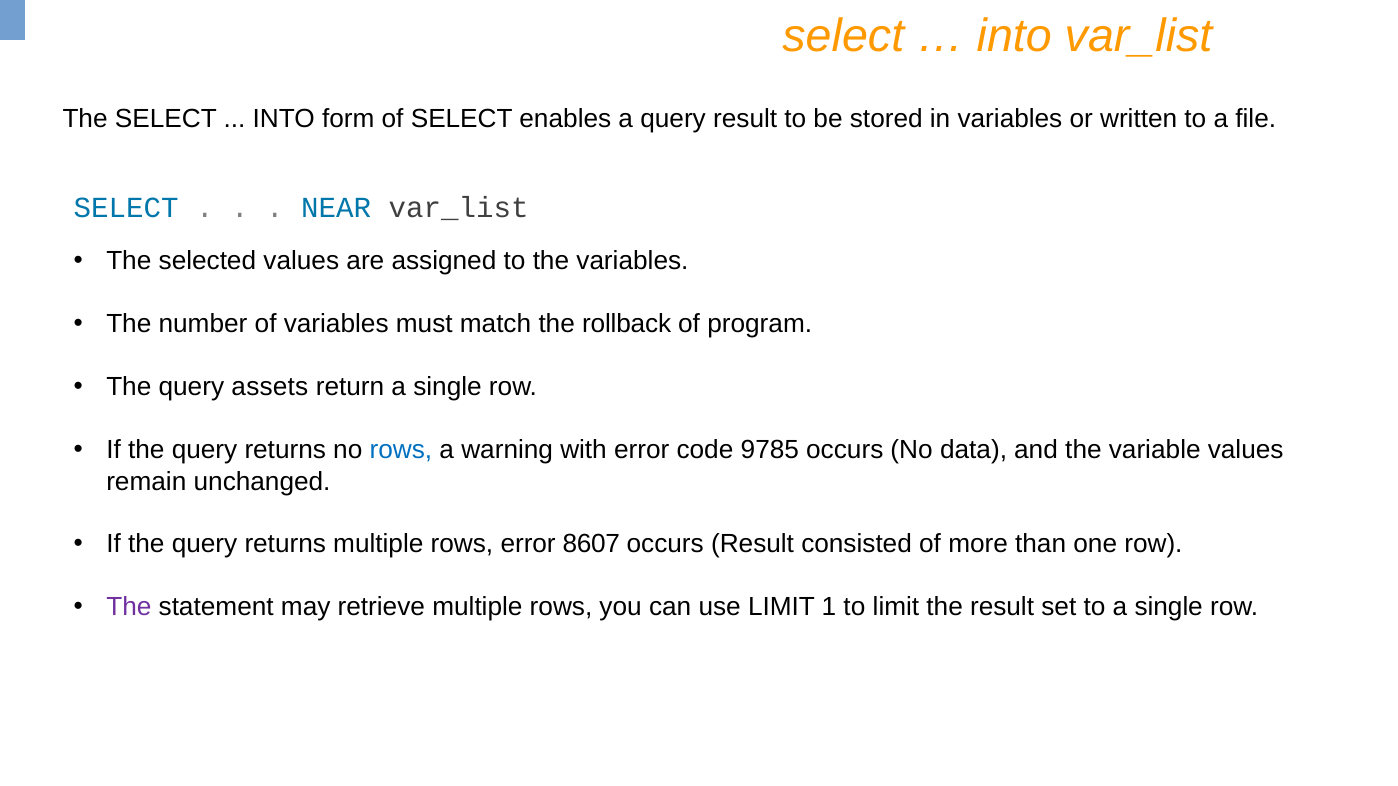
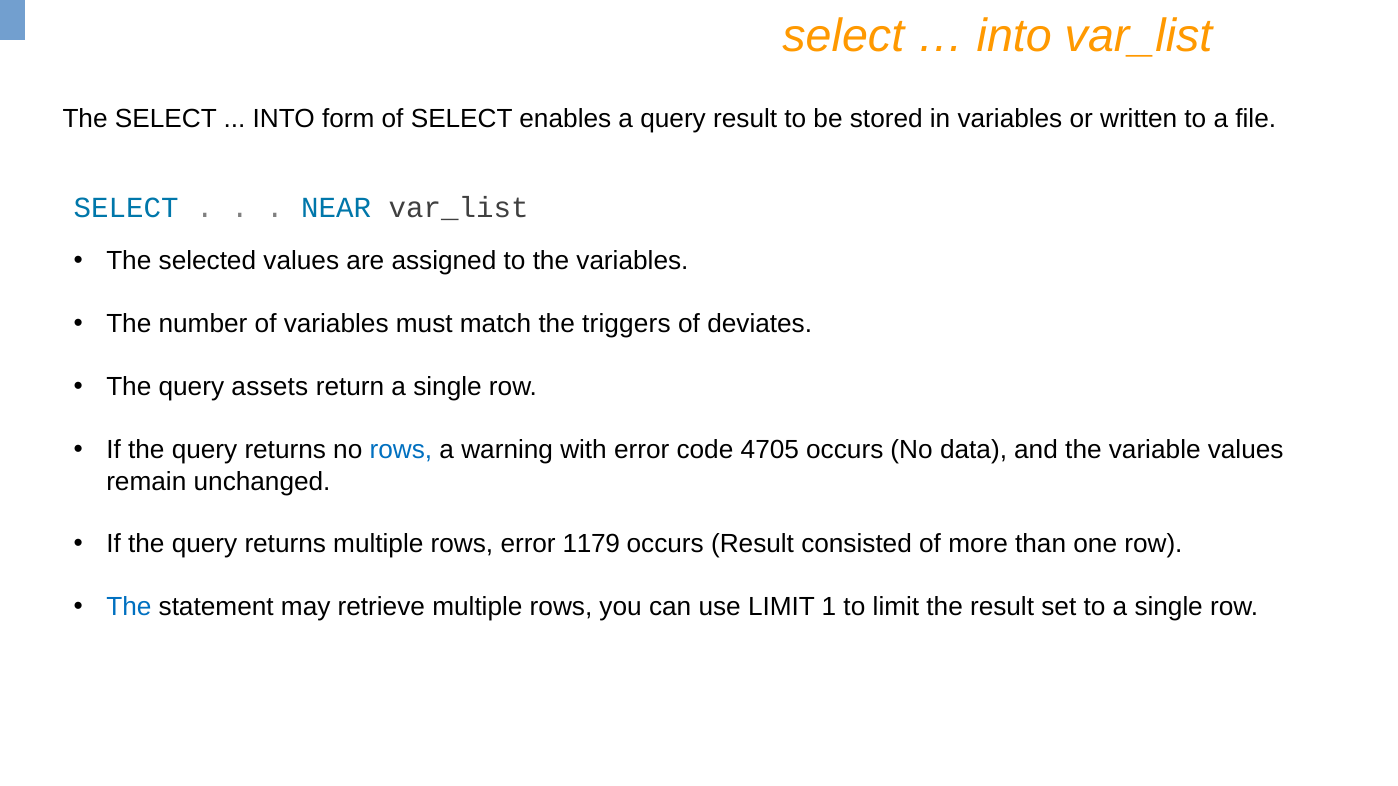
rollback: rollback -> triggers
program: program -> deviates
9785: 9785 -> 4705
8607: 8607 -> 1179
The at (129, 607) colour: purple -> blue
